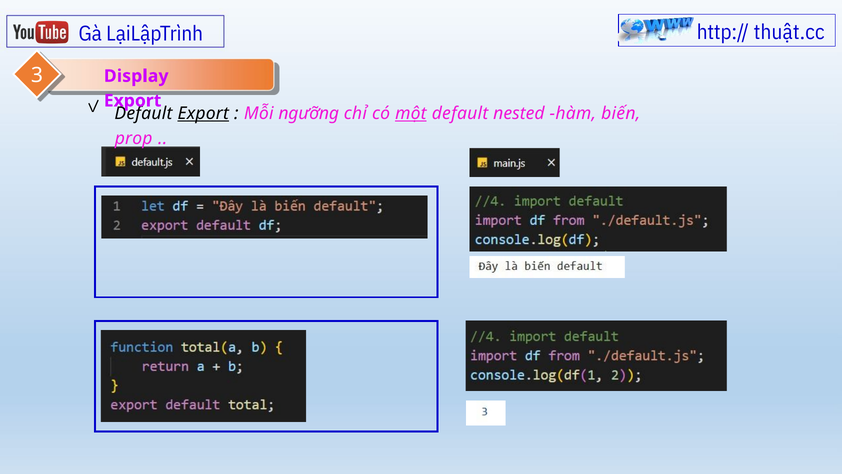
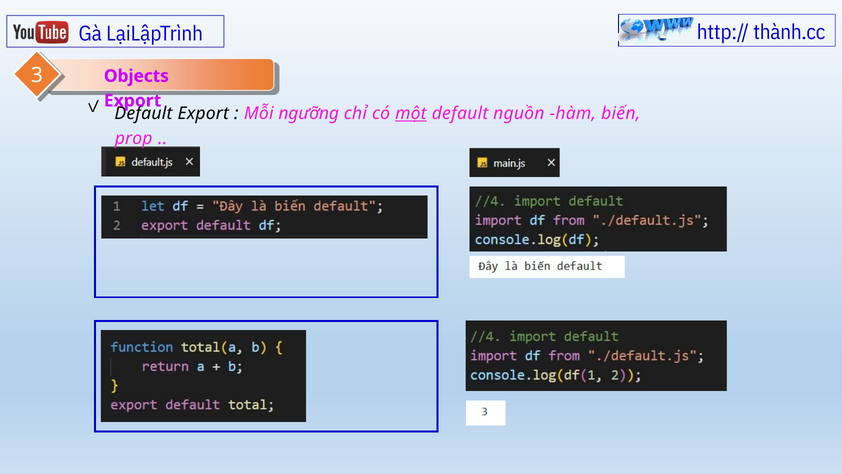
thuật.cc: thuật.cc -> thành.cc
Display: Display -> Objects
Export at (203, 113) underline: present -> none
nested: nested -> nguồn
